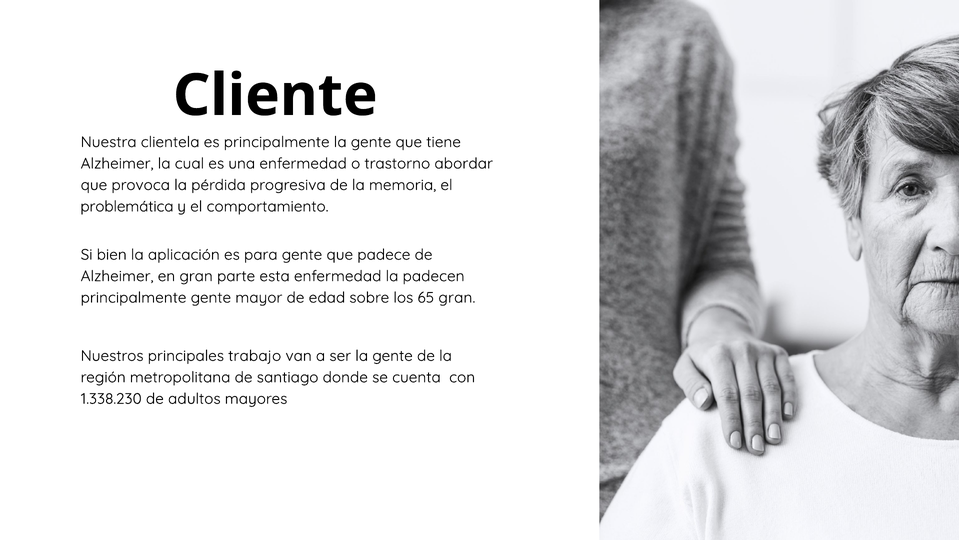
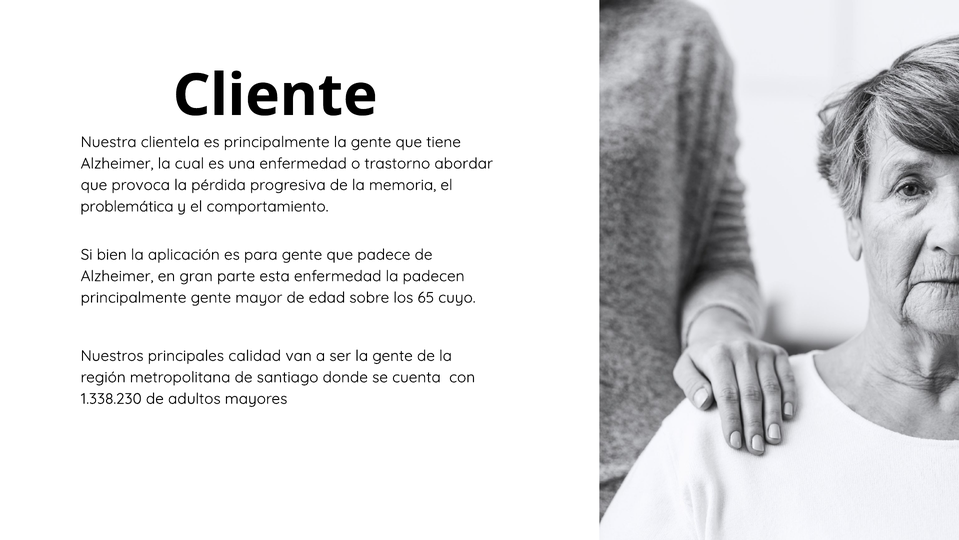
65 gran: gran -> cuyo
trabajo: trabajo -> calidad
